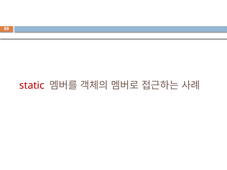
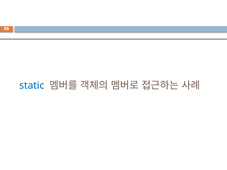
static colour: red -> blue
